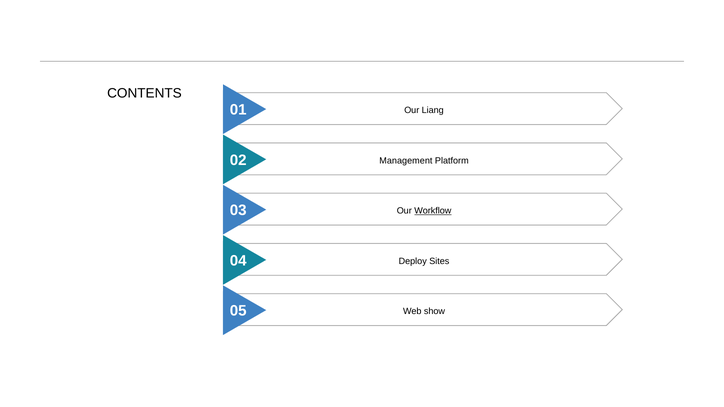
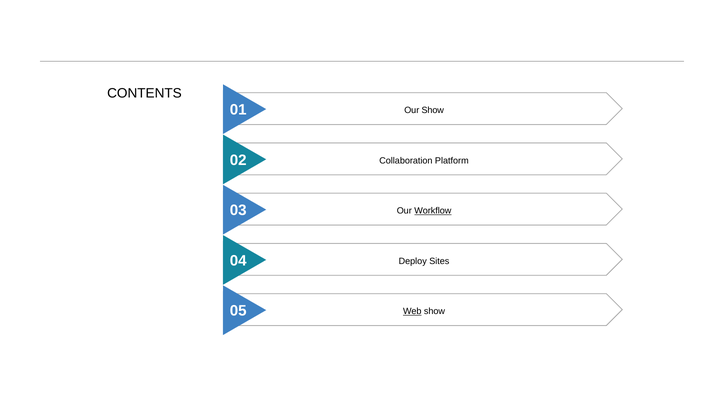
Our Liang: Liang -> Show
Management: Management -> Collaboration
Web underline: none -> present
